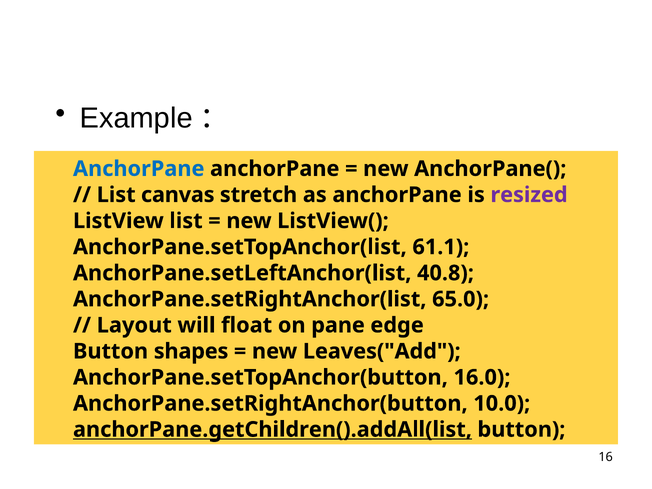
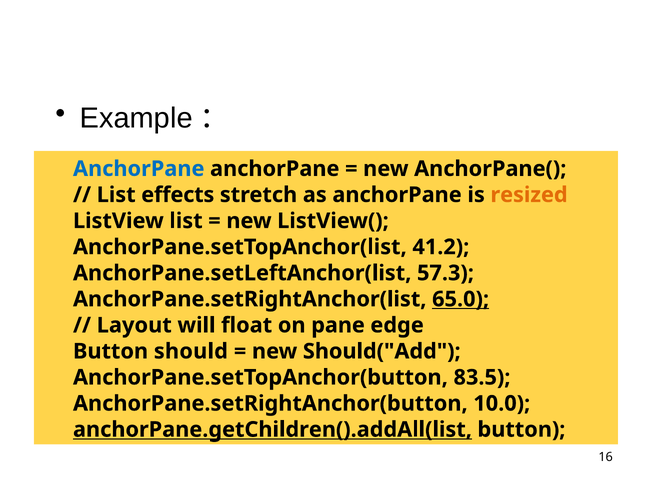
canvas: canvas -> effects
resized colour: purple -> orange
61.1: 61.1 -> 41.2
40.8: 40.8 -> 57.3
65.0 underline: none -> present
shapes: shapes -> should
Leaves("Add: Leaves("Add -> Should("Add
16.0: 16.0 -> 83.5
